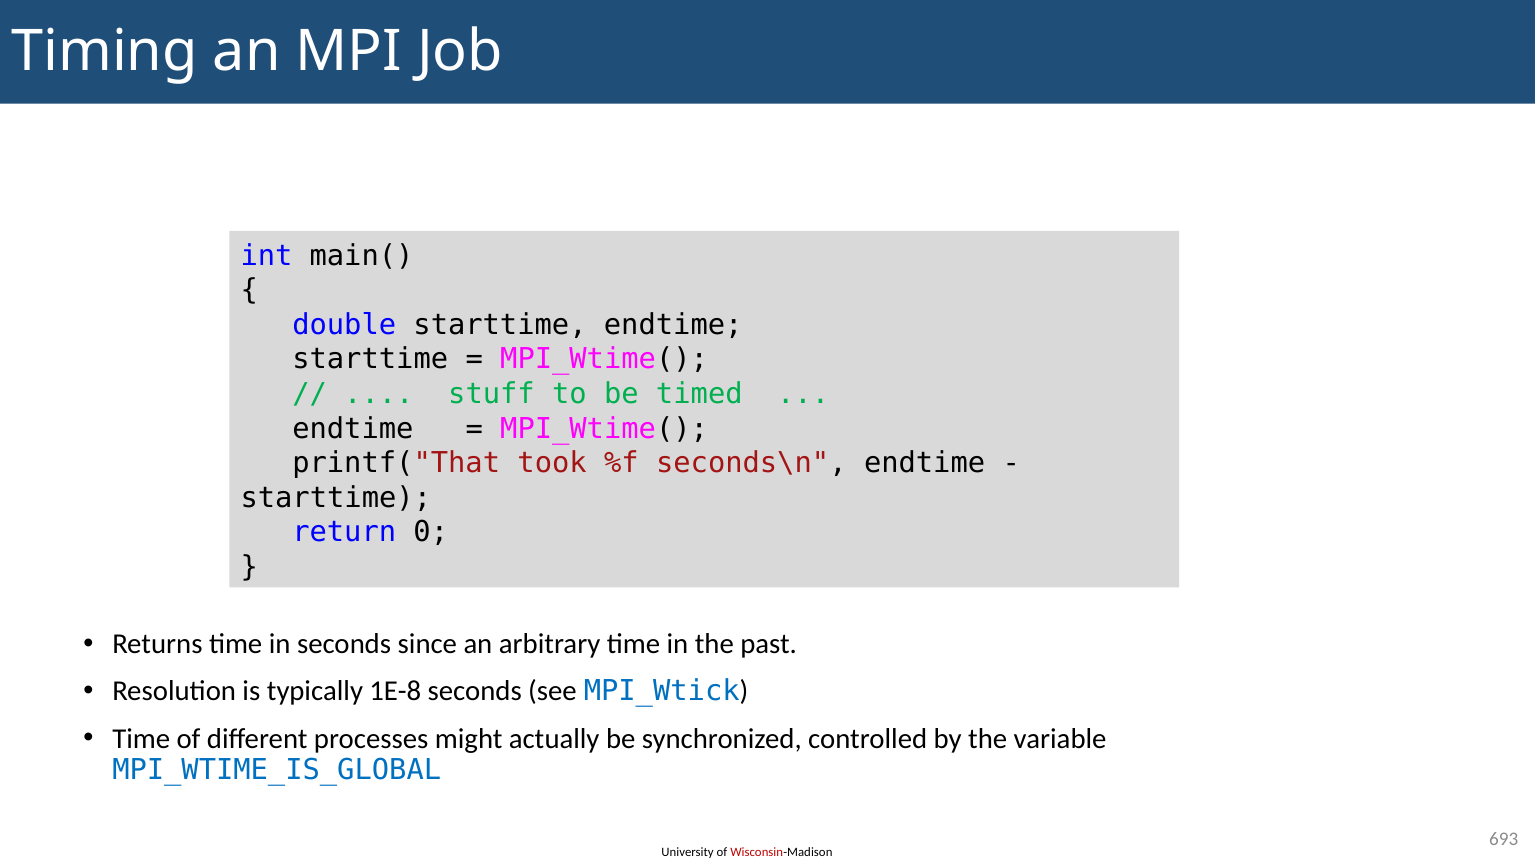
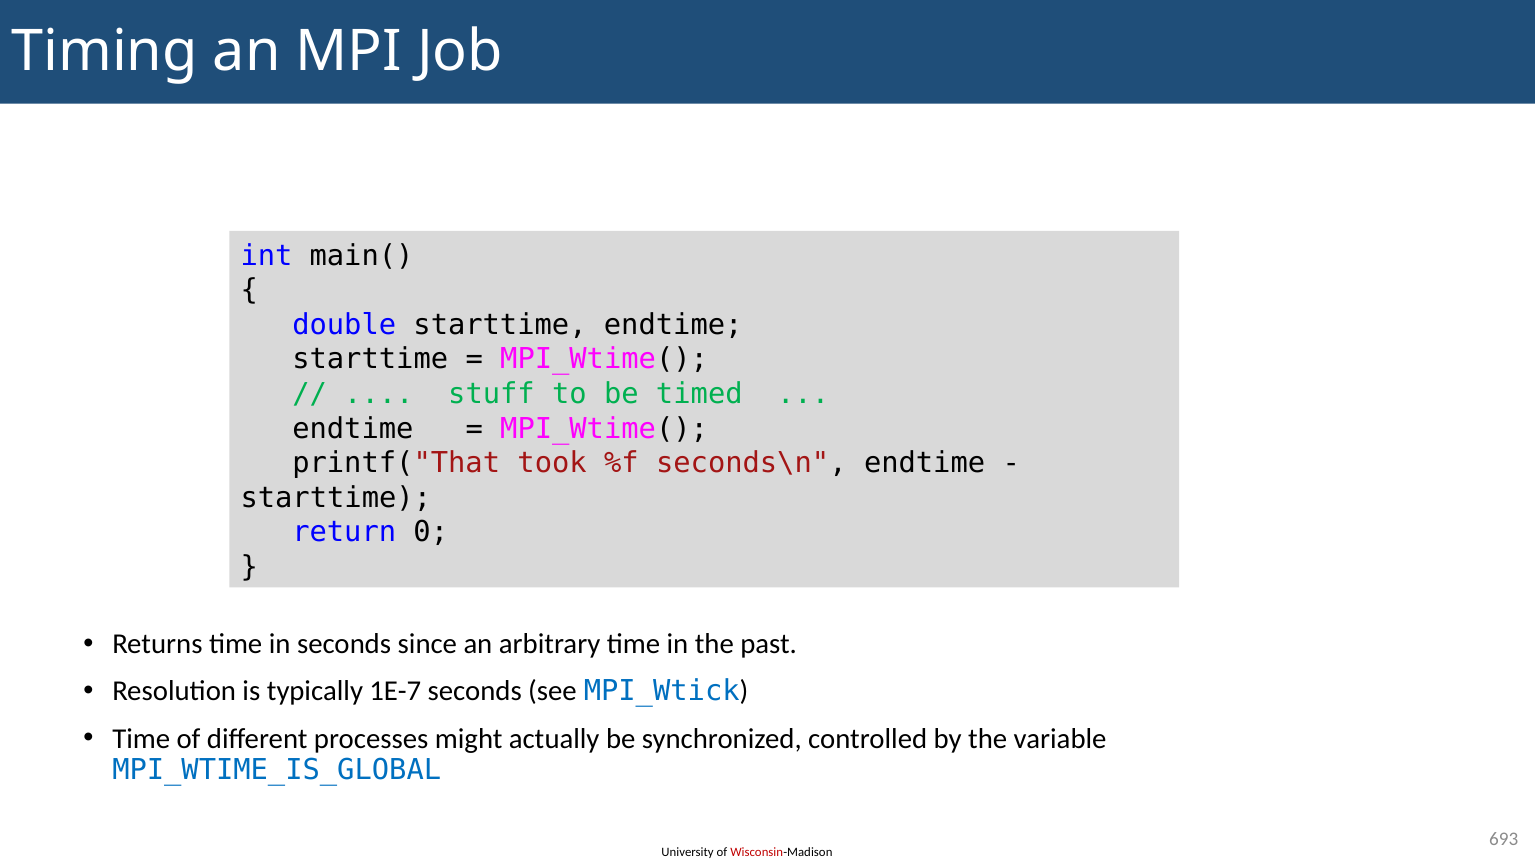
1E-8: 1E-8 -> 1E-7
